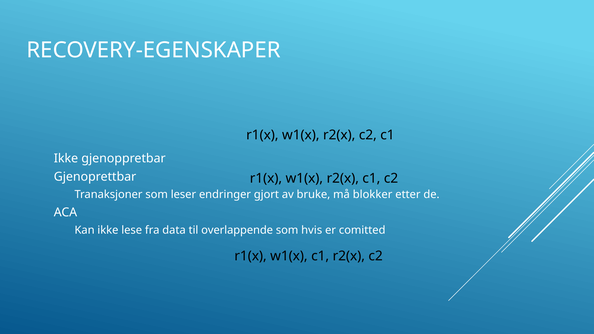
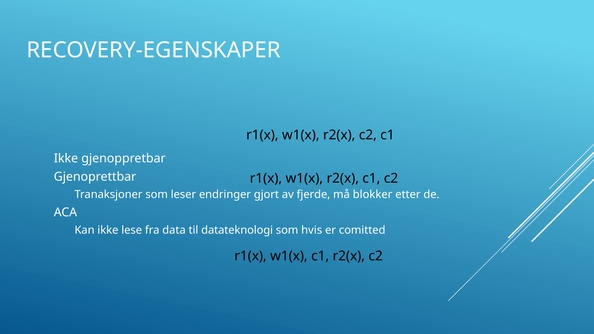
bruke: bruke -> fjerde
overlappende: overlappende -> datateknologi
